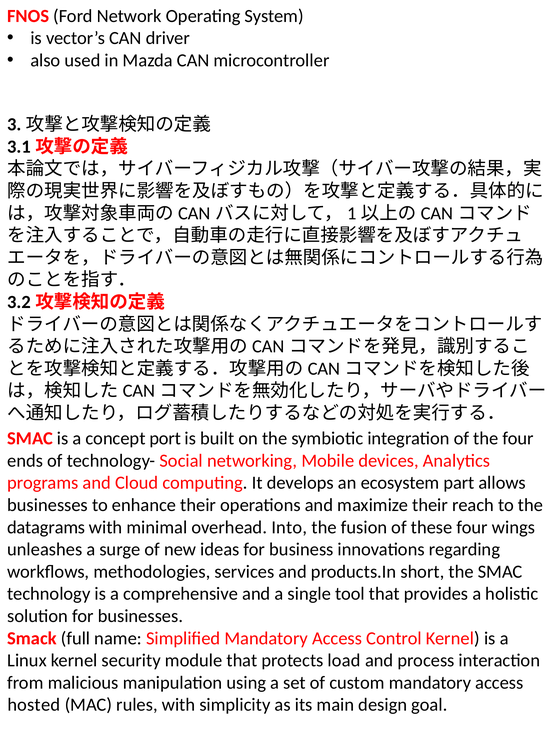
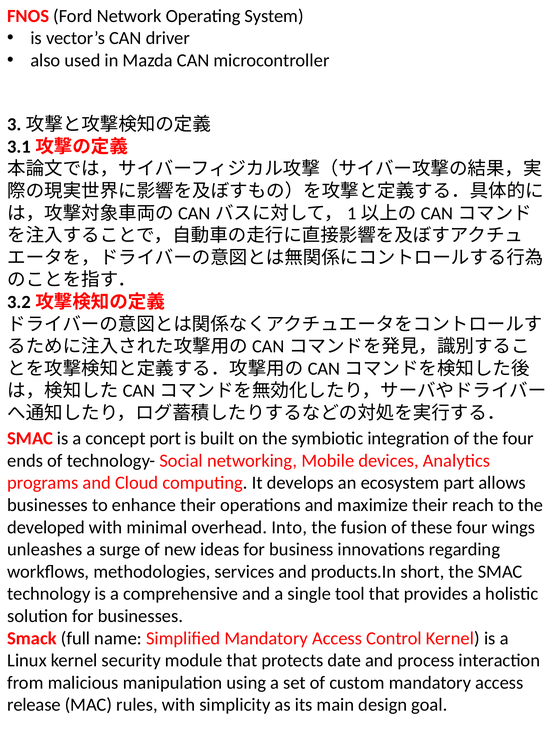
datagrams: datagrams -> developed
load: load -> date
hosted: hosted -> release
